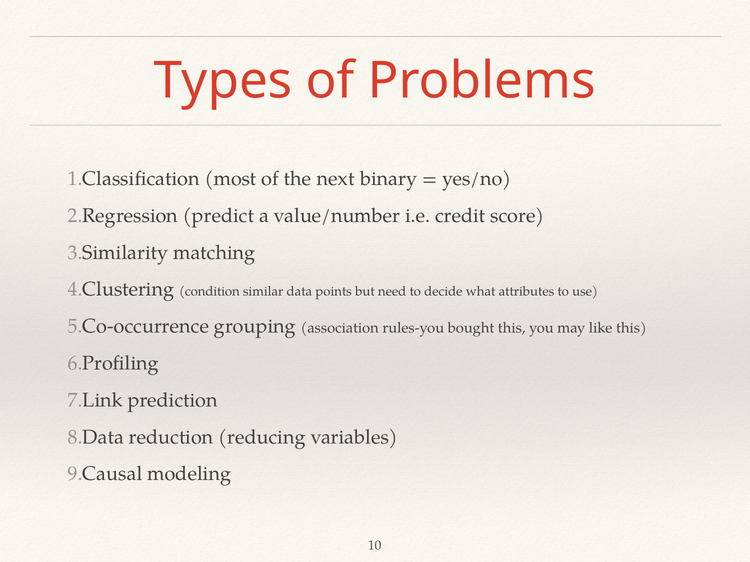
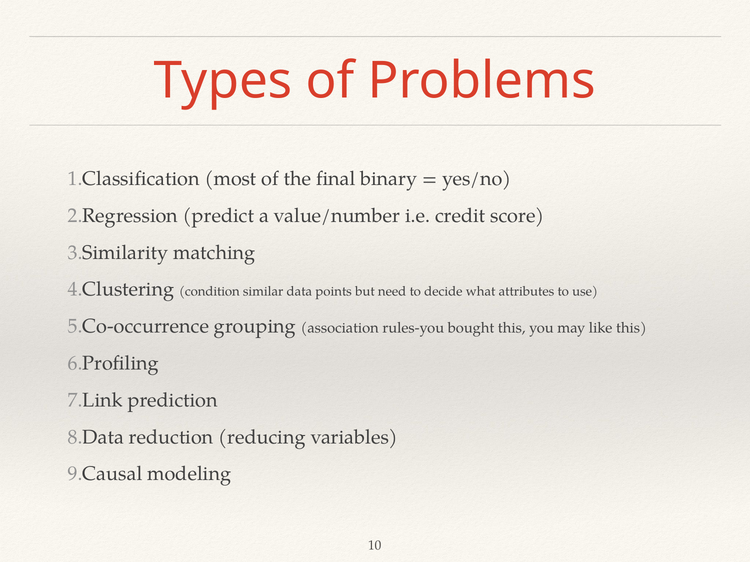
next: next -> final
